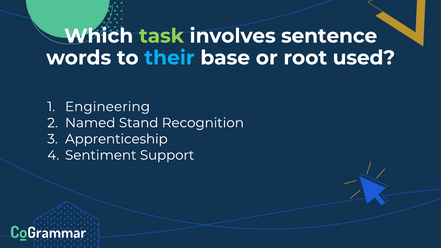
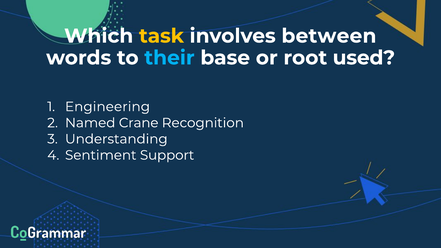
task colour: light green -> yellow
sentence: sentence -> between
Stand: Stand -> Crane
Apprenticeship: Apprenticeship -> Understanding
